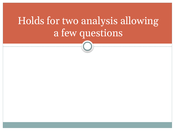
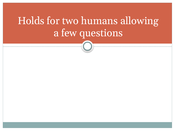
analysis: analysis -> humans
